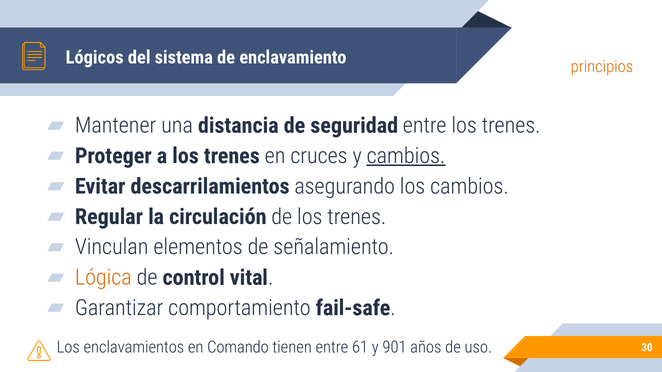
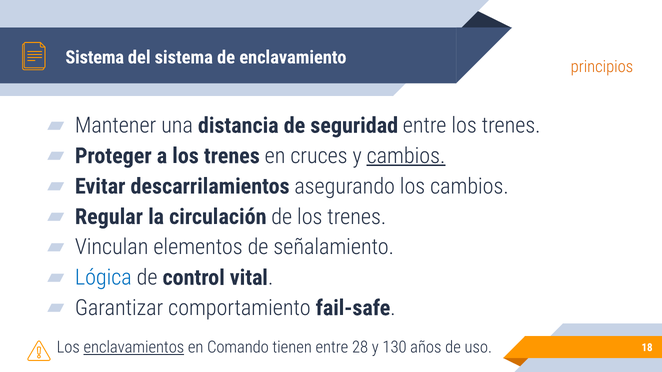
Lógicos at (95, 57): Lógicos -> Sistema
Lógica colour: orange -> blue
enclavamientos underline: none -> present
61: 61 -> 28
901: 901 -> 130
30: 30 -> 18
